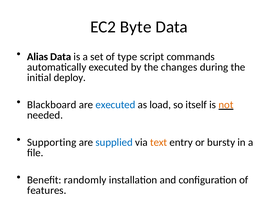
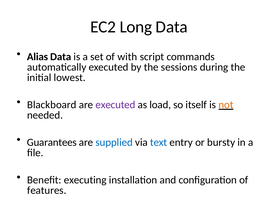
Byte: Byte -> Long
type: type -> with
changes: changes -> sessions
deploy: deploy -> lowest
executed at (115, 105) colour: blue -> purple
Supporting: Supporting -> Guarantees
text colour: orange -> blue
randomly: randomly -> executing
